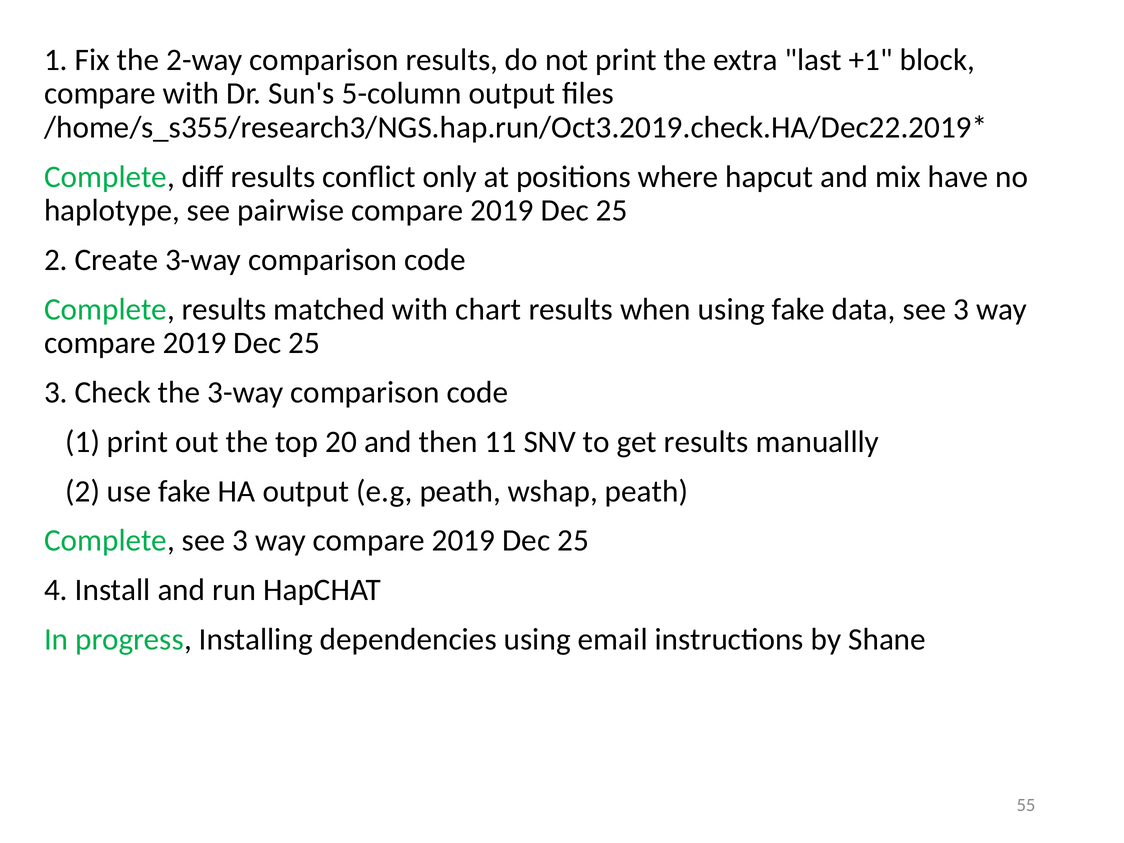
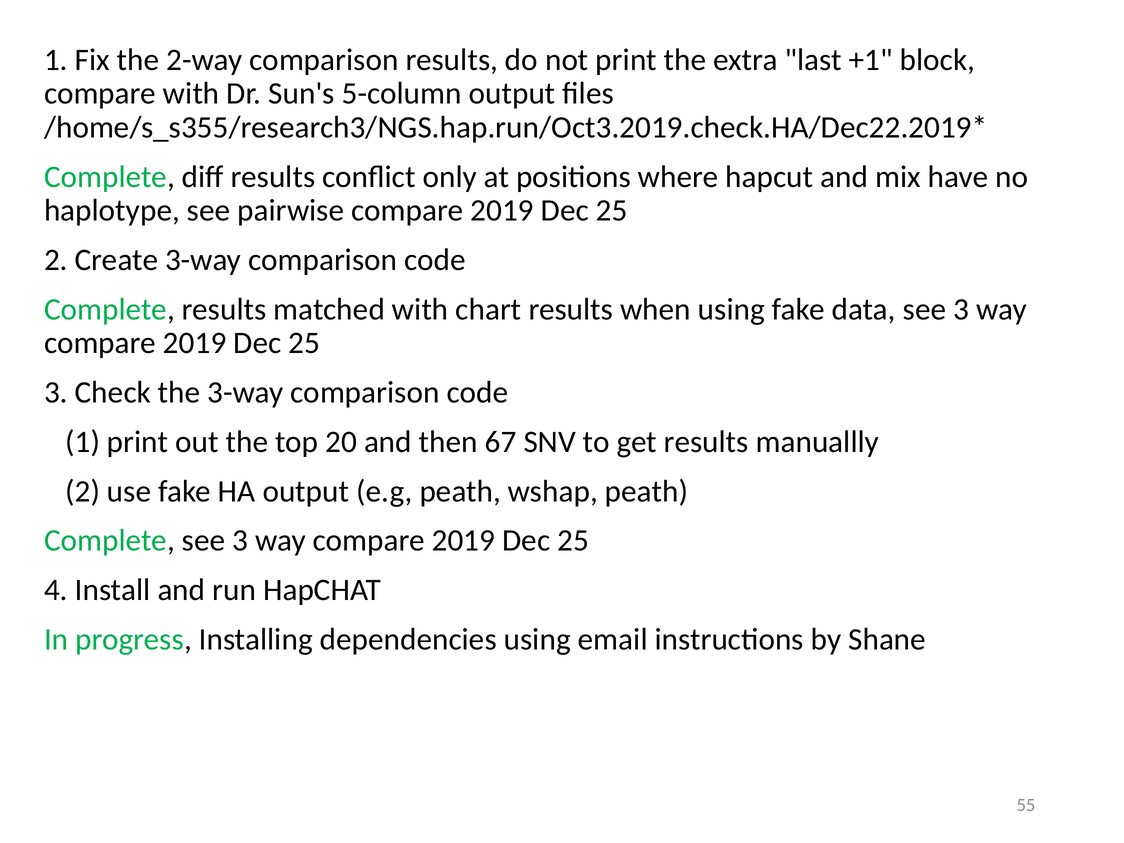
11: 11 -> 67
